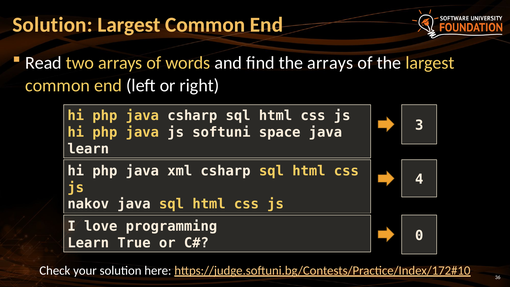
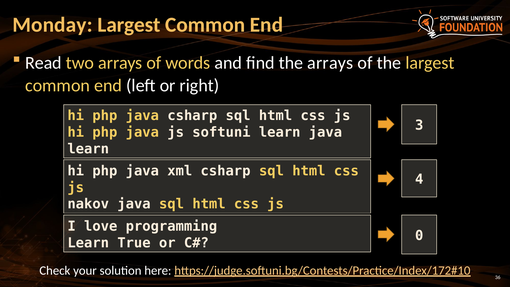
Solution at (53, 25): Solution -> Monday
softuni space: space -> learn
